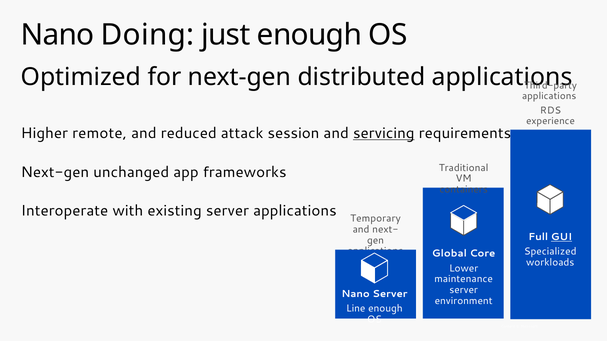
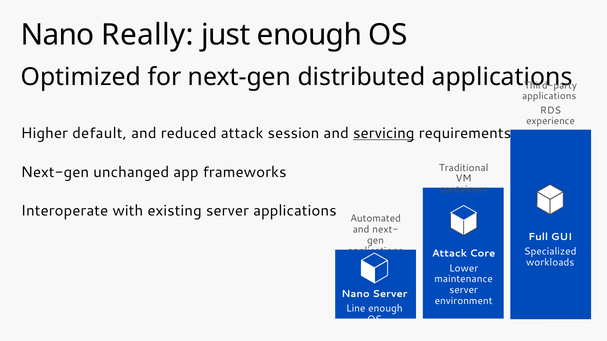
Doing: Doing -> Really
remote: remote -> default
Temporary: Temporary -> Automated
GUI underline: present -> none
Global at (449, 254): Global -> Attack
